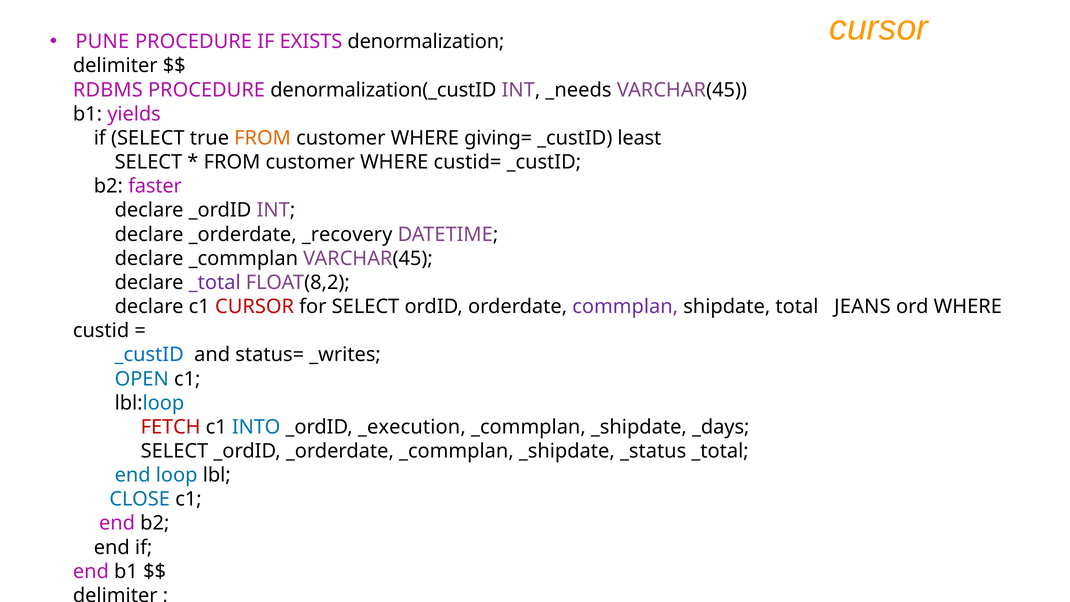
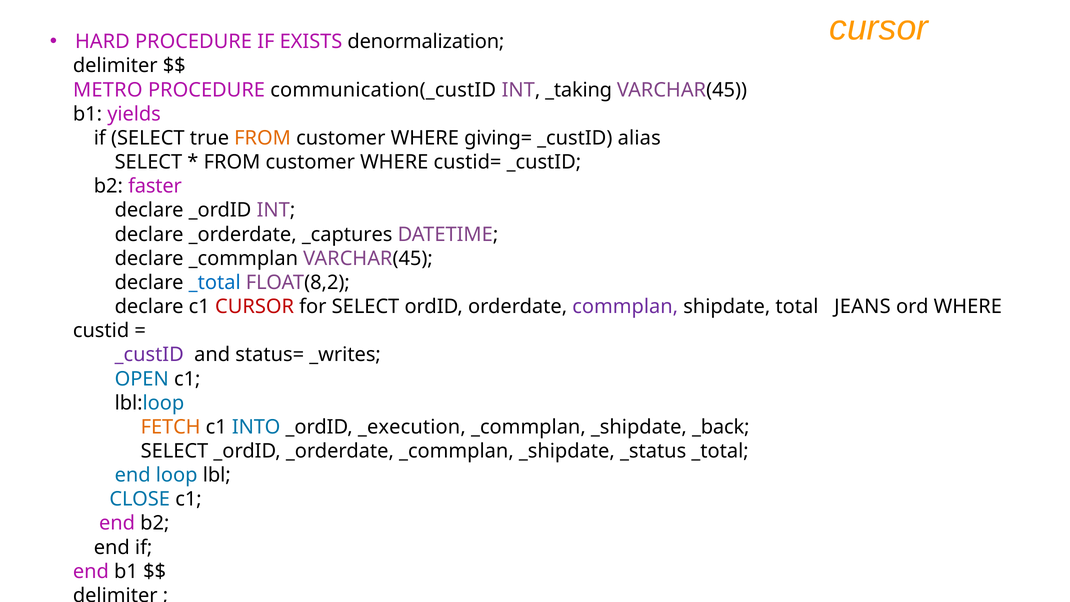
PUNE: PUNE -> HARD
RDBMS: RDBMS -> METRO
denormalization(_custID: denormalization(_custID -> communication(_custID
_needs: _needs -> _taking
least: least -> alias
_recovery: _recovery -> _captures
_total at (215, 282) colour: purple -> blue
_custID at (149, 355) colour: blue -> purple
FETCH colour: red -> orange
_days: _days -> _back
